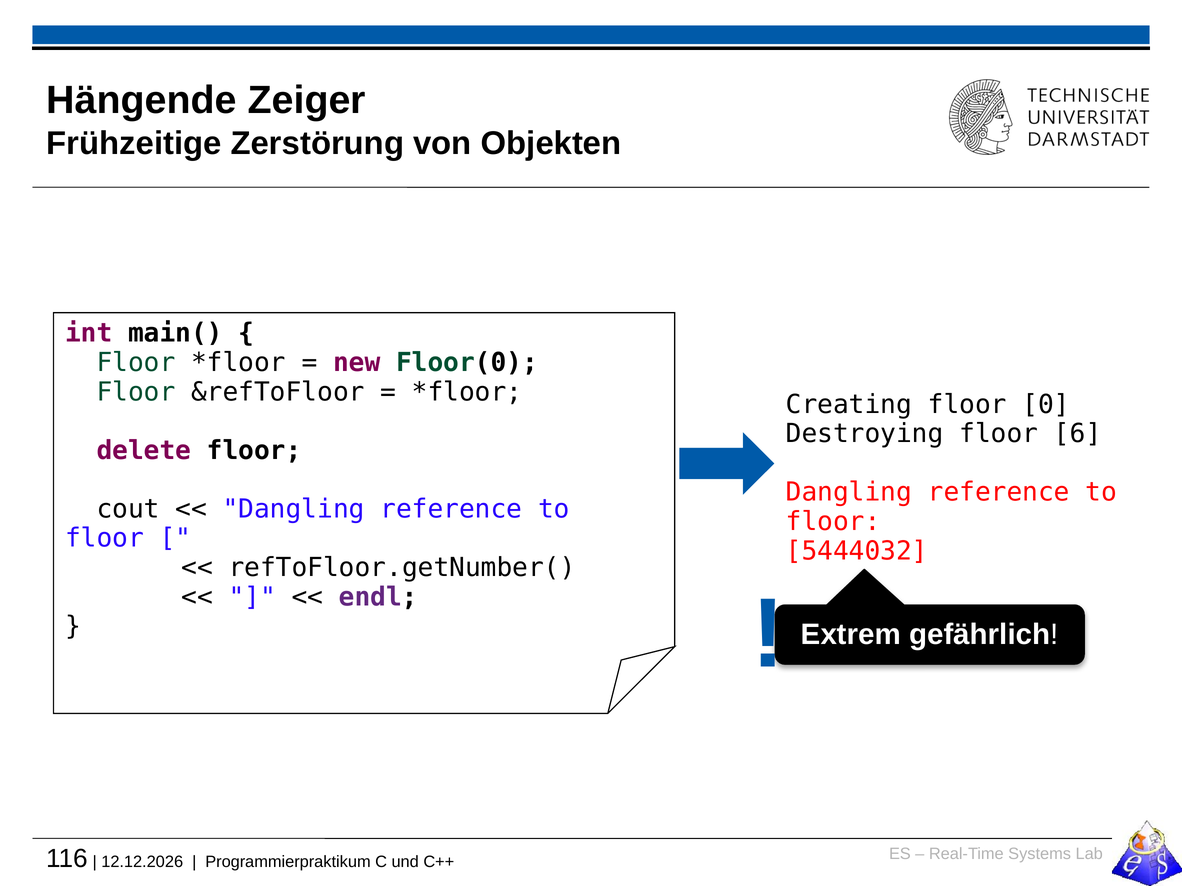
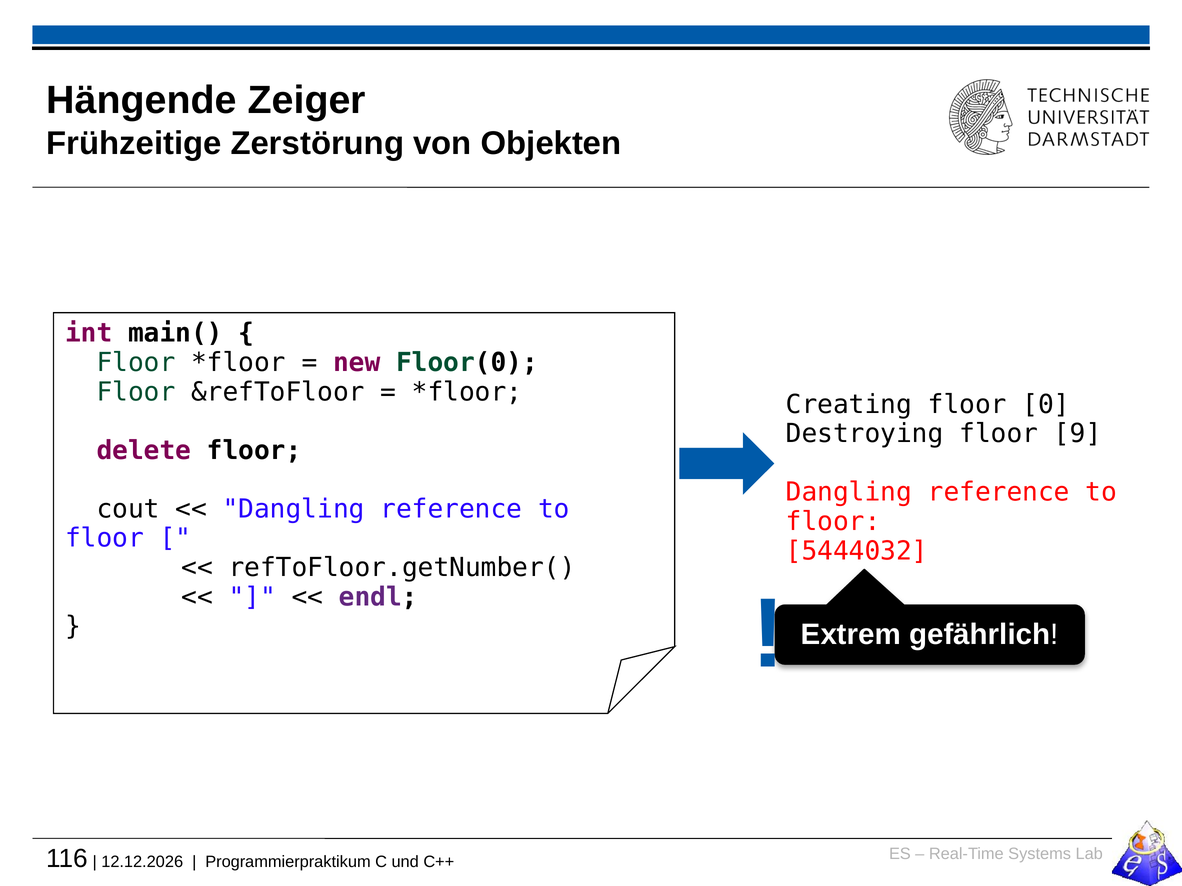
6: 6 -> 9
